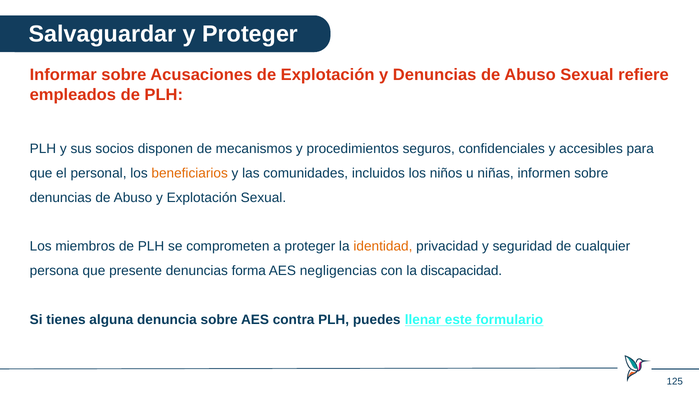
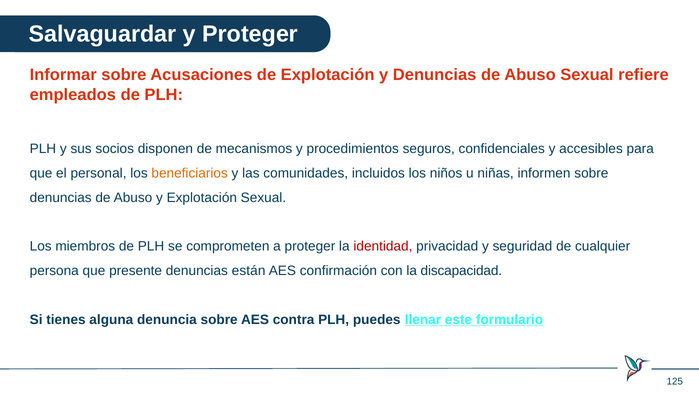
identidad colour: orange -> red
forma: forma -> están
negligencias: negligencias -> confirmación
